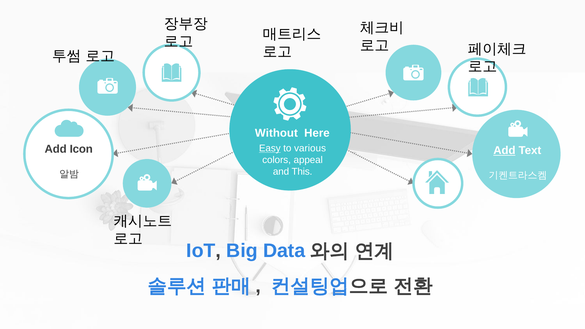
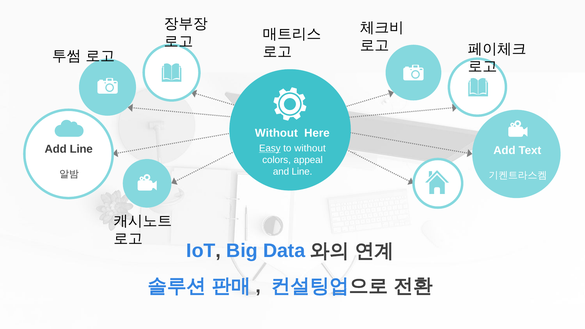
to various: various -> without
Add Icon: Icon -> Line
Add at (504, 151) underline: present -> none
and This: This -> Line
